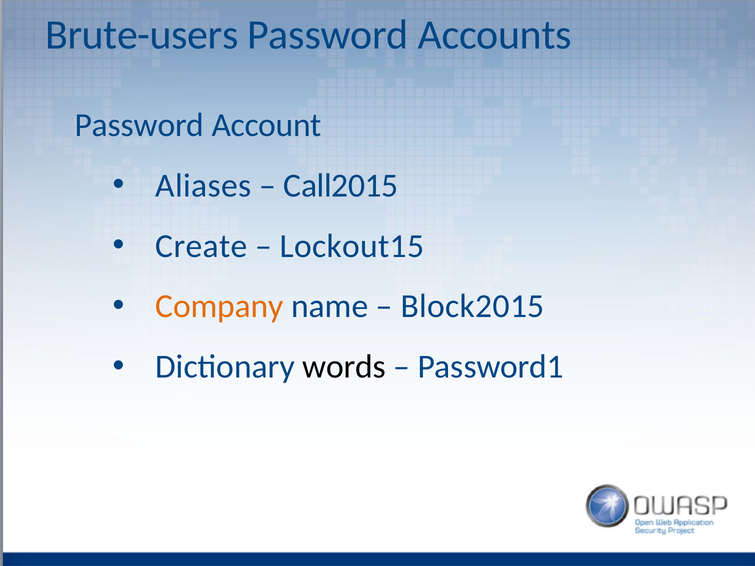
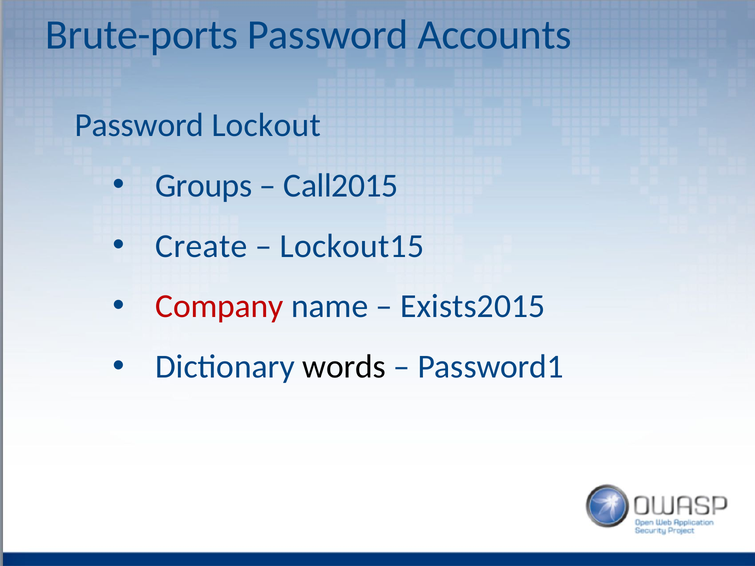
Brute-users: Brute-users -> Brute-ports
Account: Account -> Lockout
Aliases: Aliases -> Groups
Company colour: orange -> red
Block2015: Block2015 -> Exists2015
